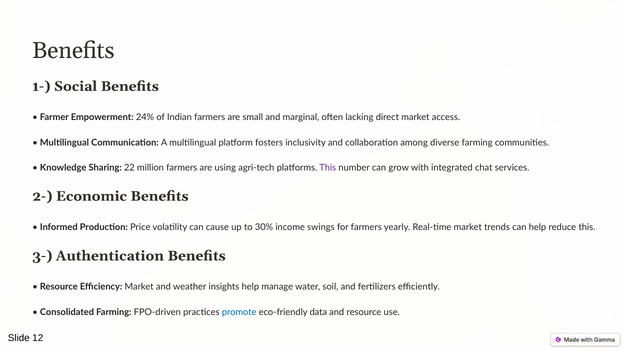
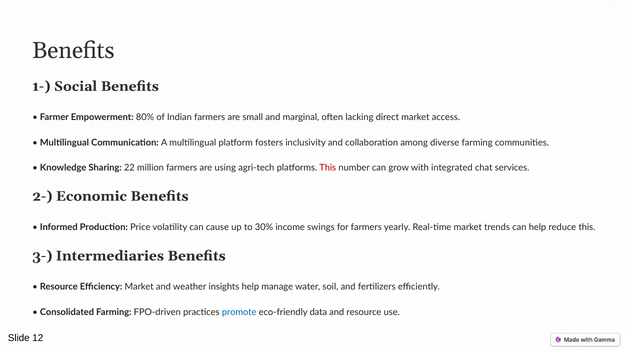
24%: 24% -> 80%
This at (328, 168) colour: purple -> red
Authentication: Authentication -> Intermediaries
